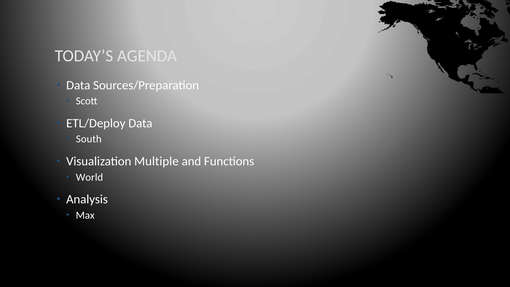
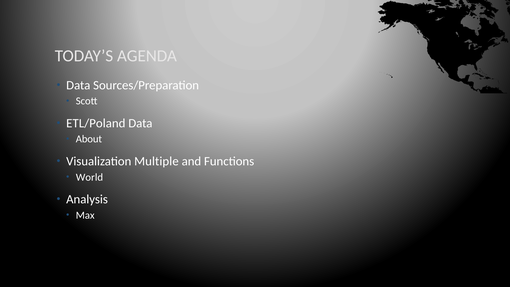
ETL/Deploy: ETL/Deploy -> ETL/Poland
South: South -> About
